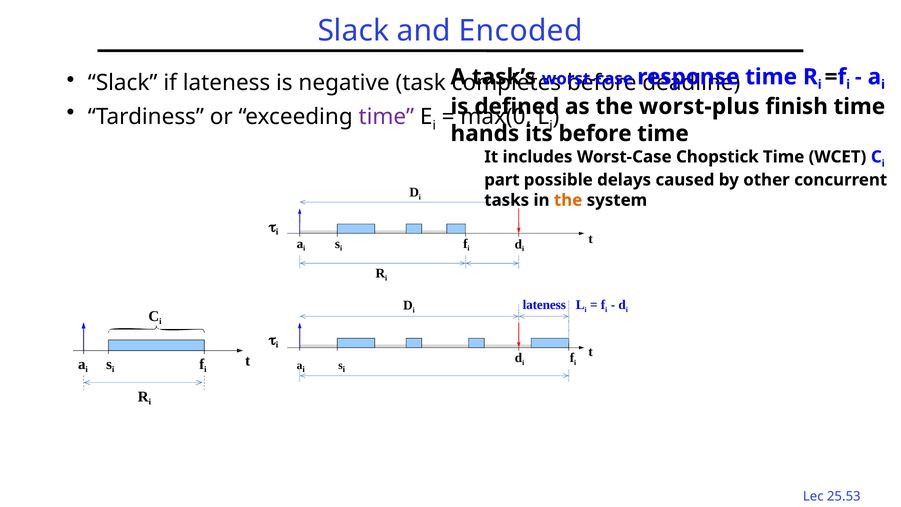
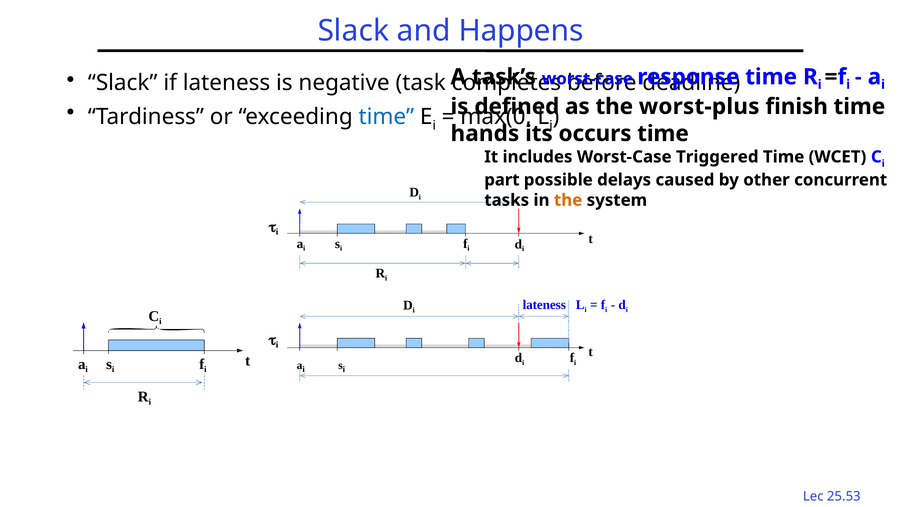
Encoded: Encoded -> Happens
time at (386, 117) colour: purple -> blue
before at (595, 134): before -> occurs
Chopstick: Chopstick -> Triggered
